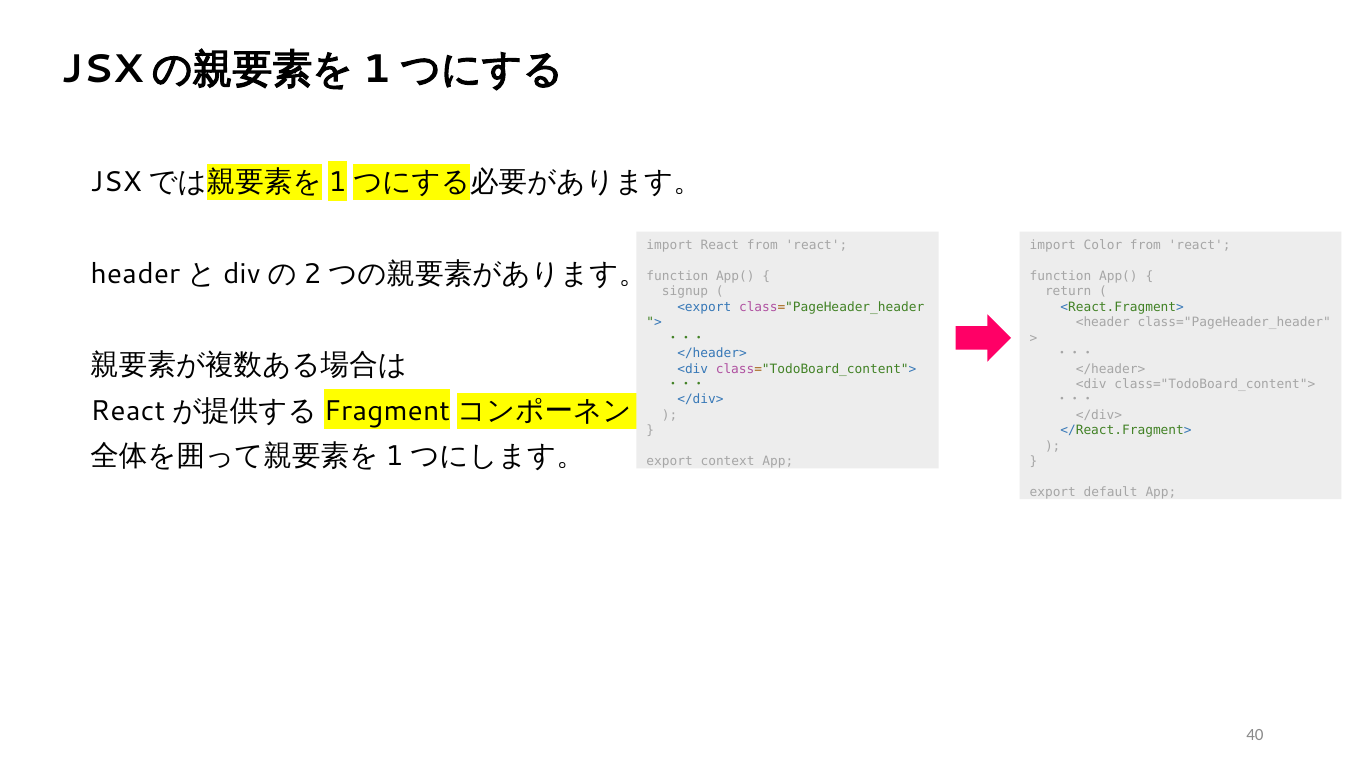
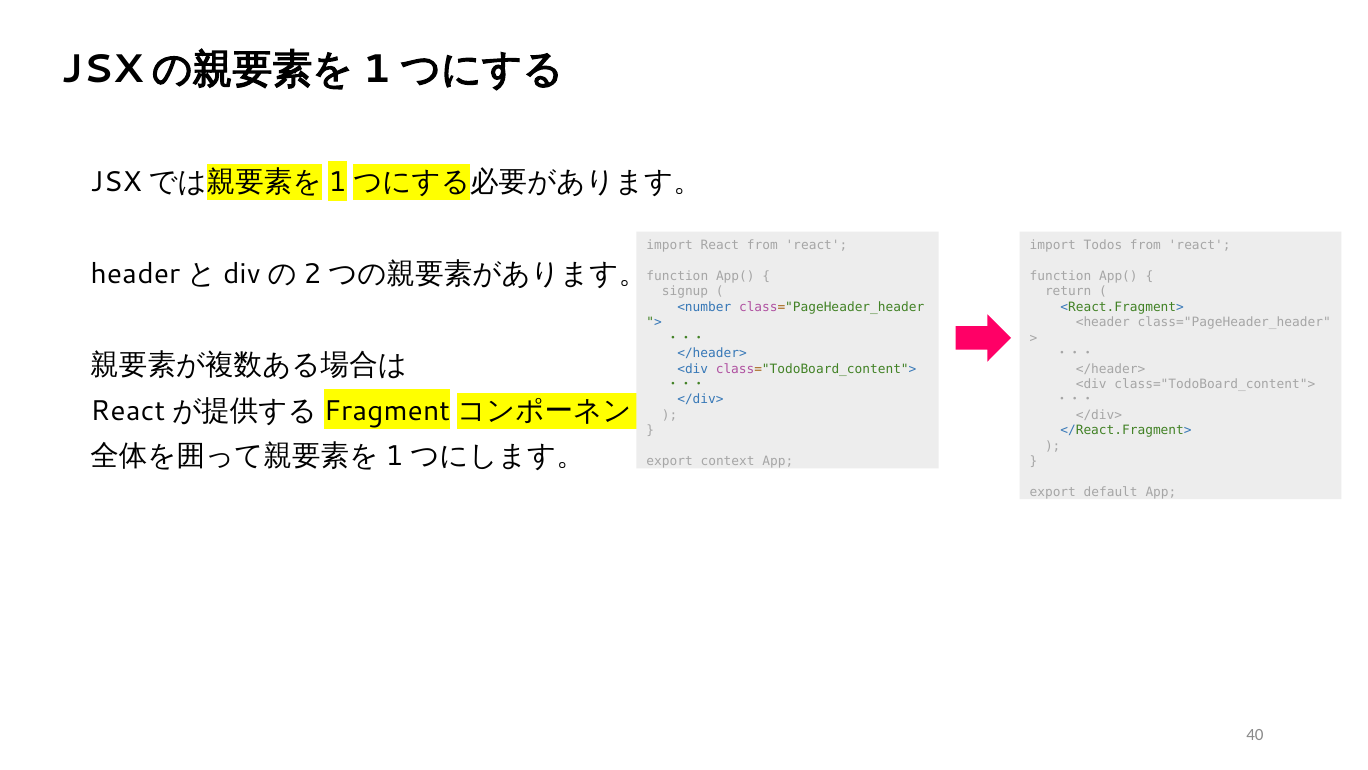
Color: Color -> Todos
<export: <export -> <number
